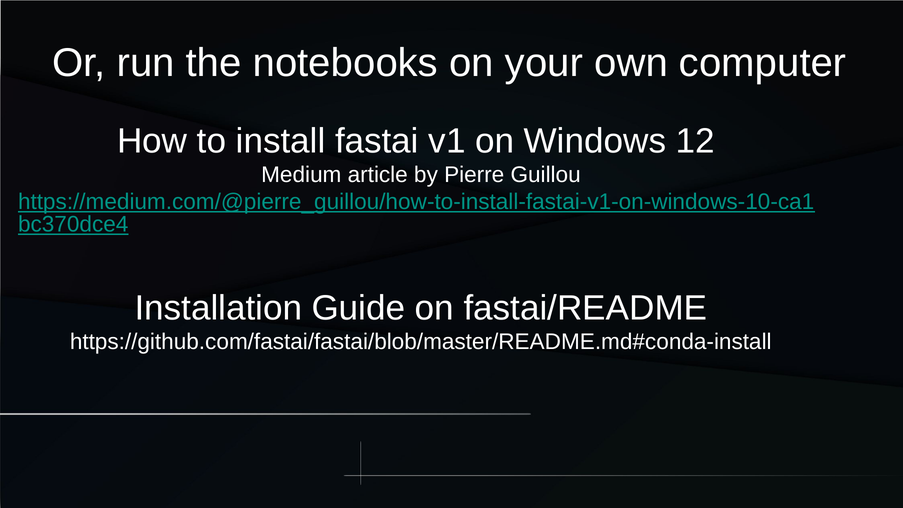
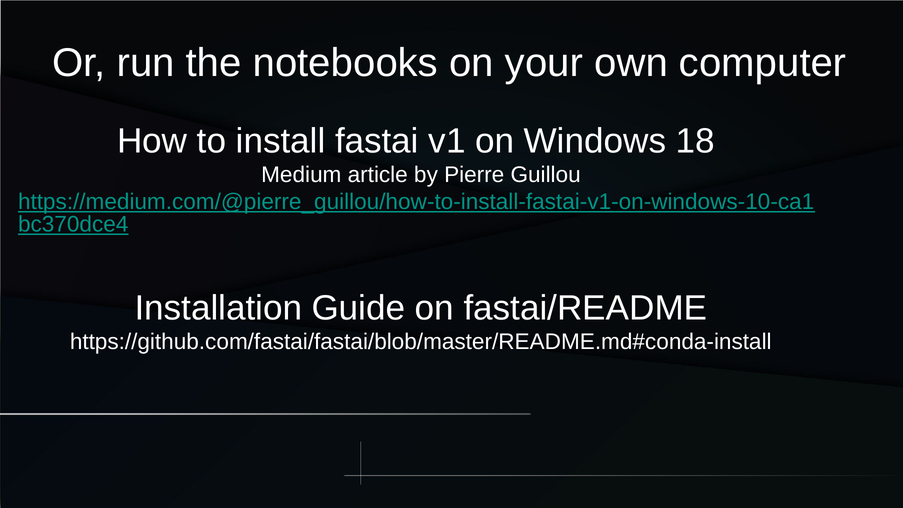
12: 12 -> 18
